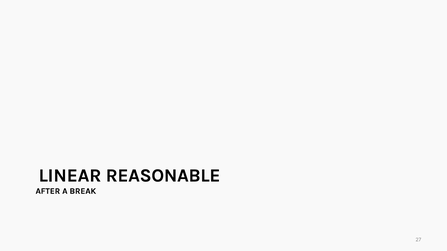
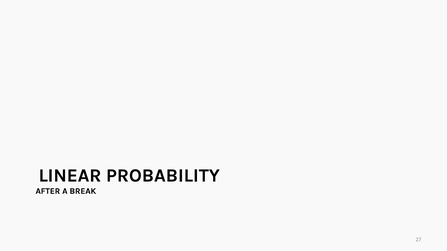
REASONABLE: REASONABLE -> PROBABILITY
